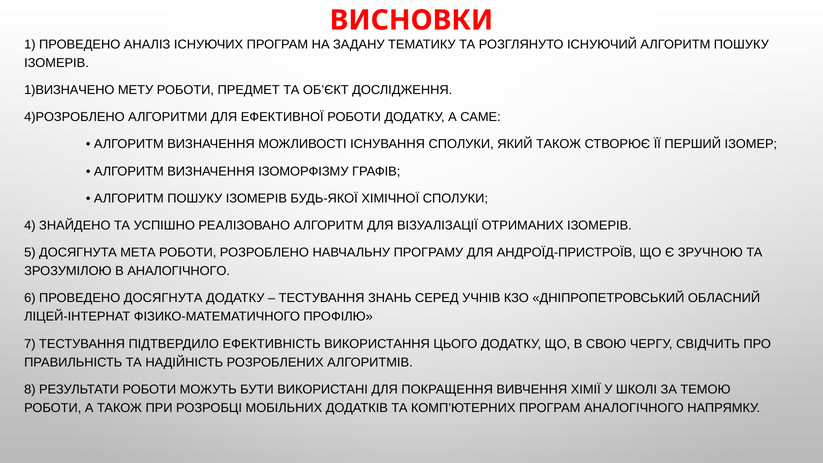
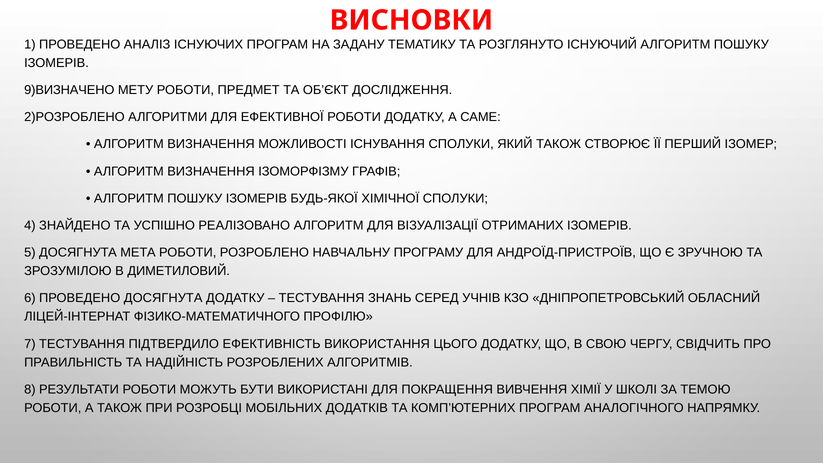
1)ВИЗНАЧЕНО: 1)ВИЗНАЧЕНО -> 9)ВИЗНАЧЕНО
4)РОЗРОБЛЕНО: 4)РОЗРОБЛЕНО -> 2)РОЗРОБЛЕНО
В АНАЛОГІЧНОГО: АНАЛОГІЧНОГО -> ДИМЕТИЛОВИЙ
